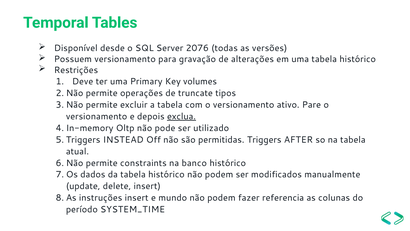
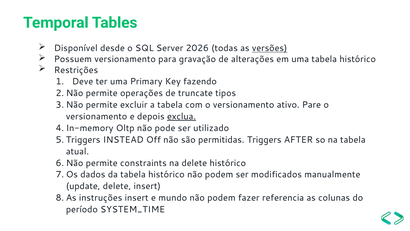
2076: 2076 -> 2026
versões underline: none -> present
volumes: volumes -> fazendo
na banco: banco -> delete
